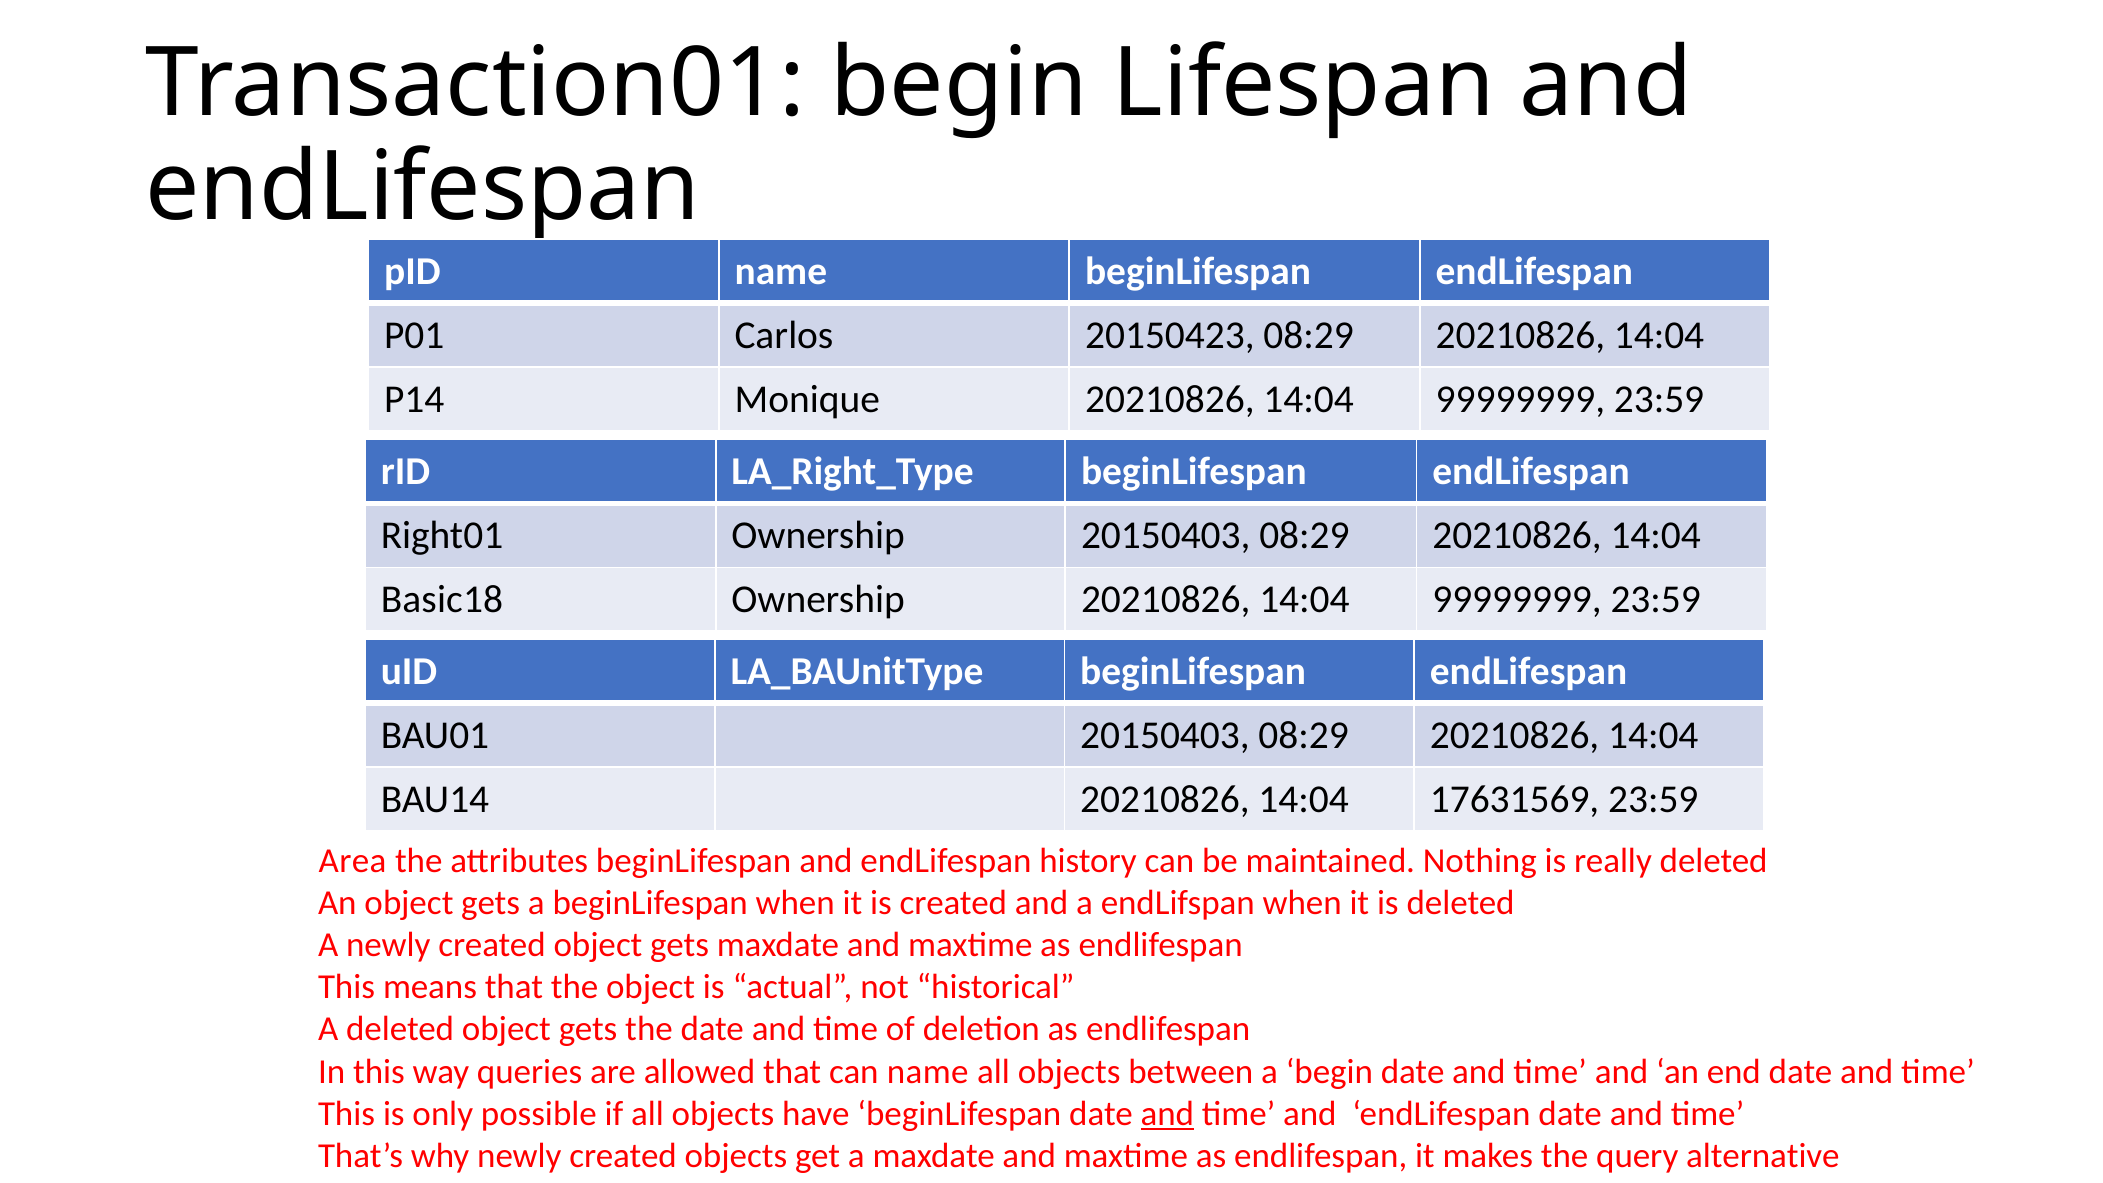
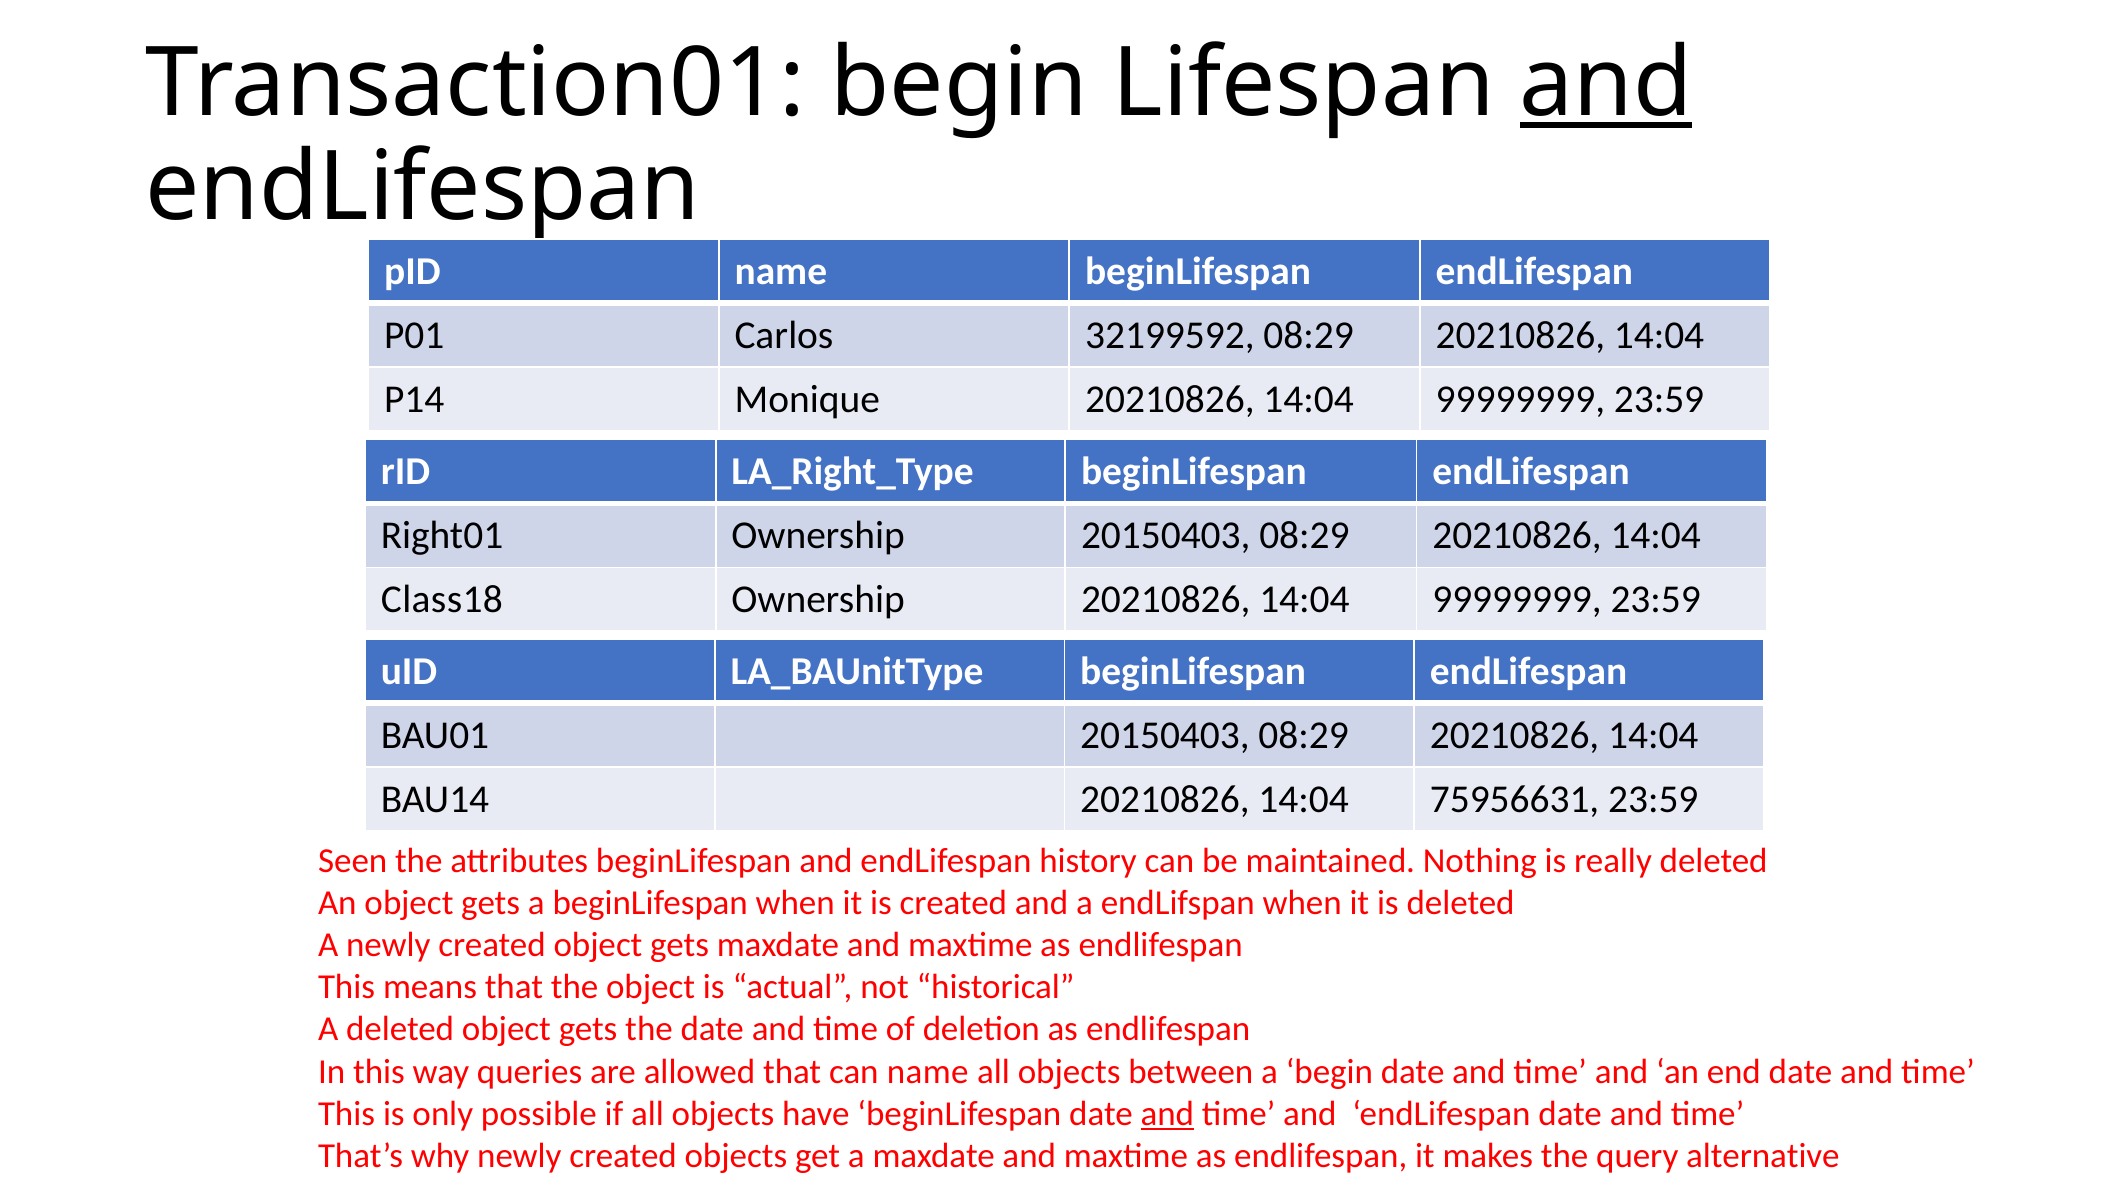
and at (1606, 84) underline: none -> present
20150423: 20150423 -> 32199592
Basic18: Basic18 -> Class18
17631569: 17631569 -> 75956631
Area: Area -> Seen
